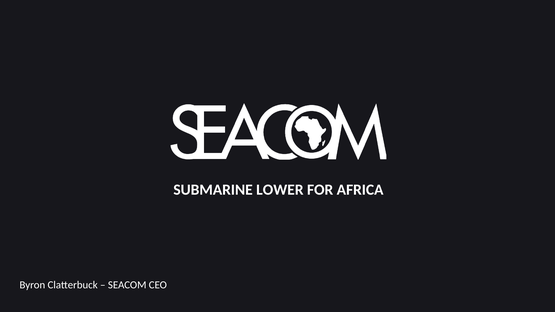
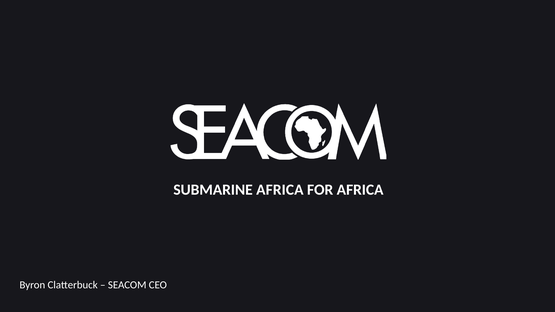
SUBMARINE LOWER: LOWER -> AFRICA
